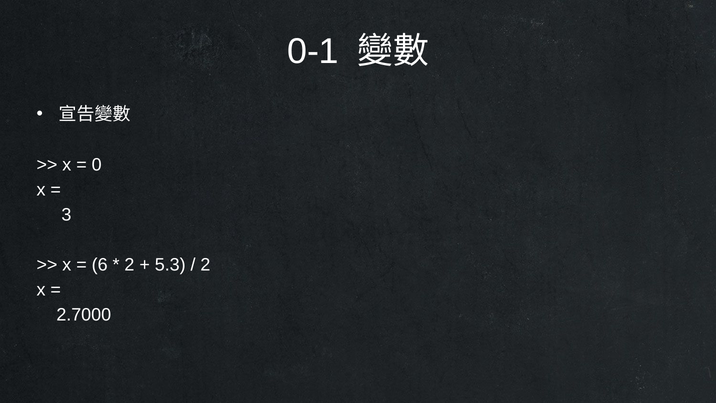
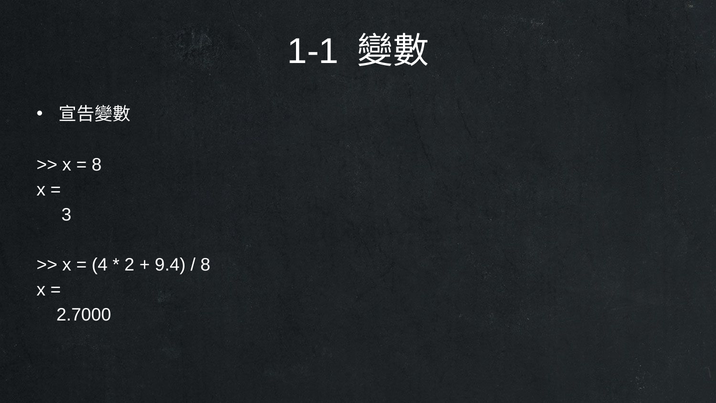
0-1: 0-1 -> 1-1
0 at (97, 164): 0 -> 8
6: 6 -> 4
5.3: 5.3 -> 9.4
2 at (205, 265): 2 -> 8
